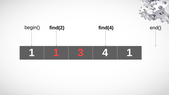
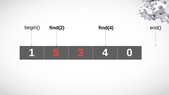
1 1: 1 -> 5
4 1: 1 -> 0
